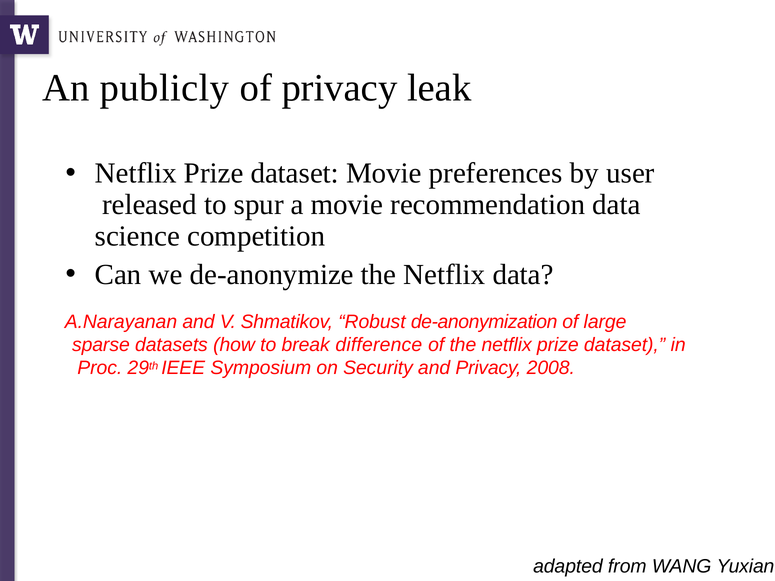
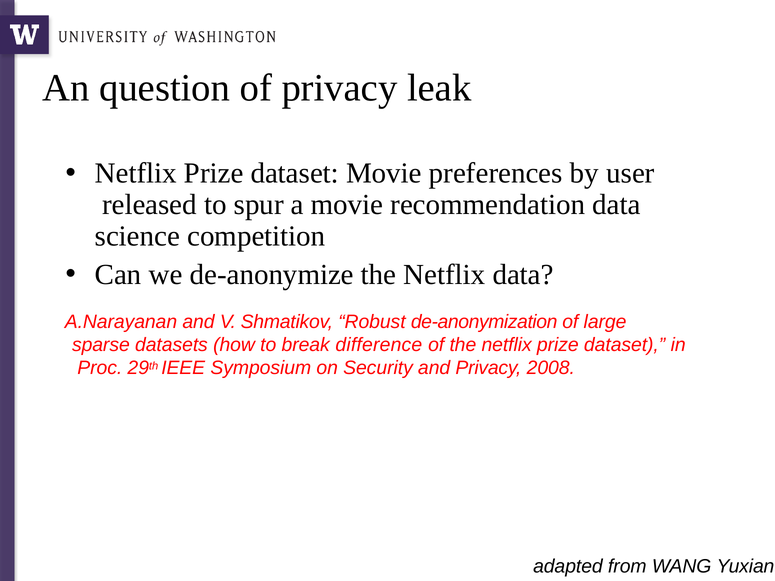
publicly: publicly -> question
